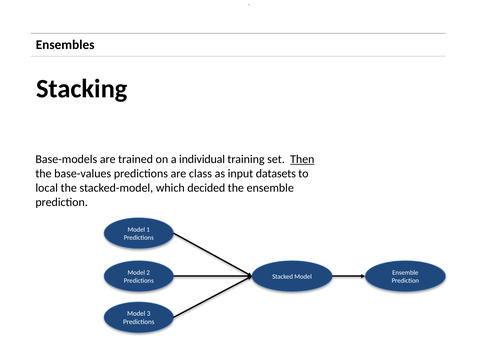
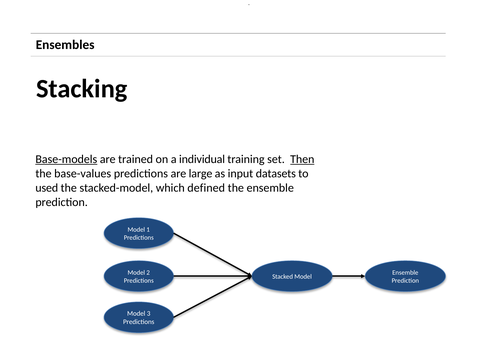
Base-models underline: none -> present
class: class -> large
local: local -> used
decided: decided -> defined
